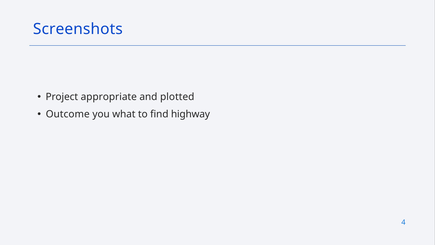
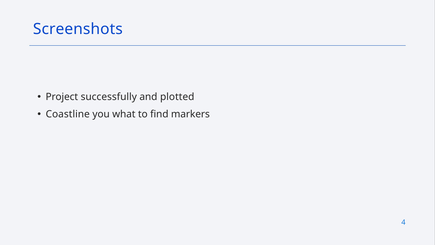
appropriate: appropriate -> successfully
Outcome: Outcome -> Coastline
highway: highway -> markers
